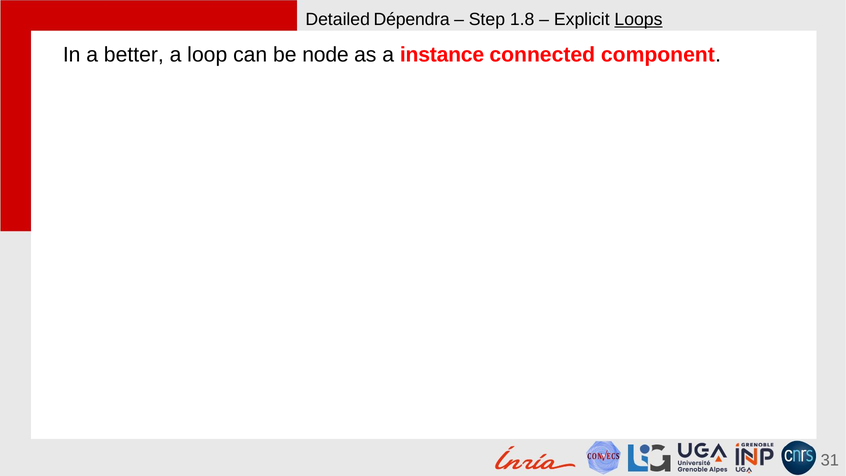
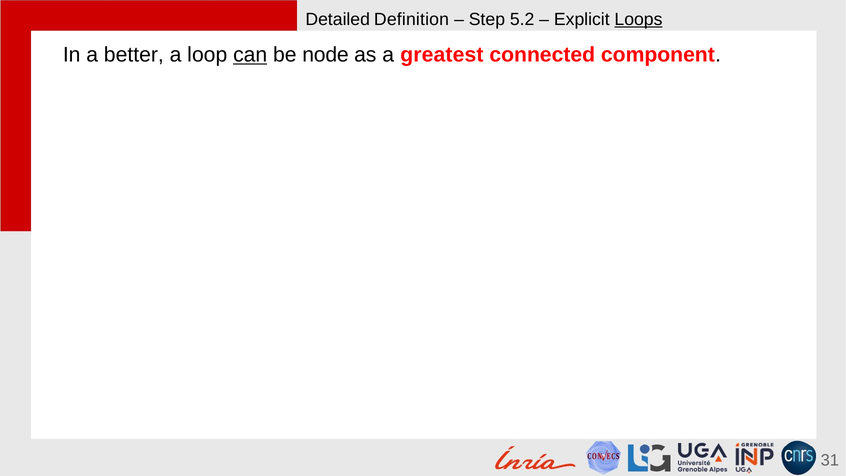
Dépendra: Dépendra -> Definition
1.8: 1.8 -> 5.2
can underline: none -> present
instance: instance -> greatest
